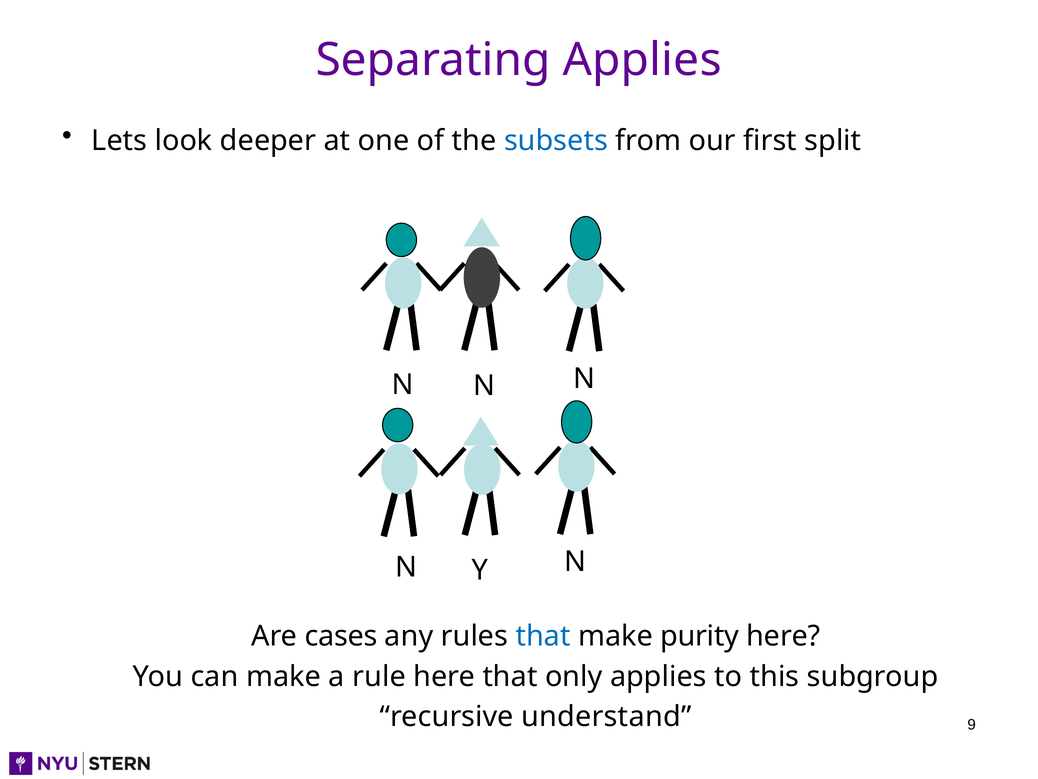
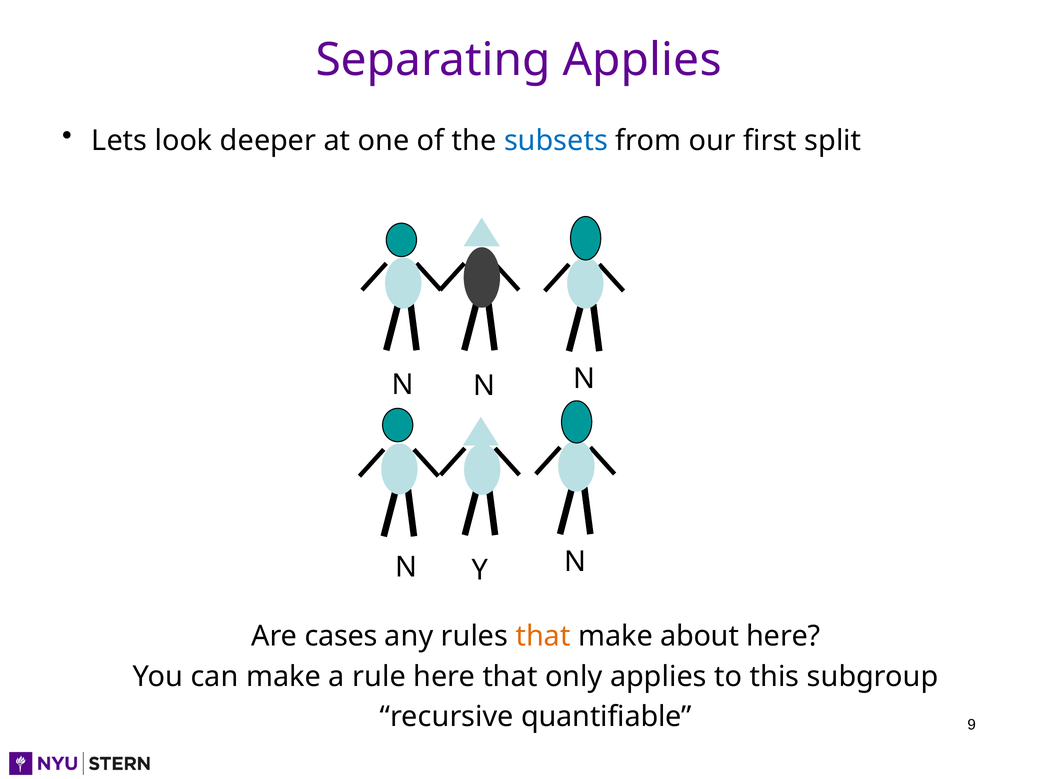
that at (543, 636) colour: blue -> orange
purity: purity -> about
understand: understand -> quantifiable
